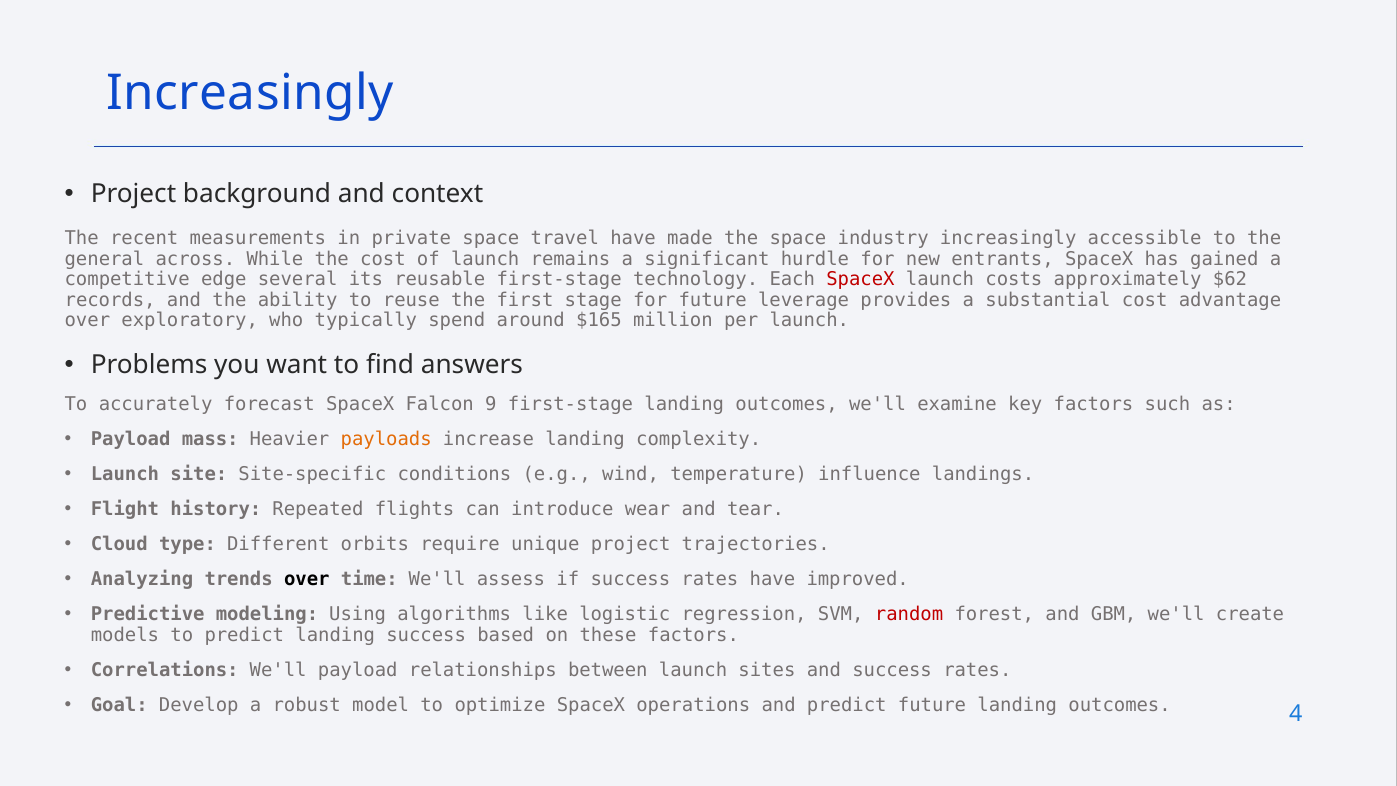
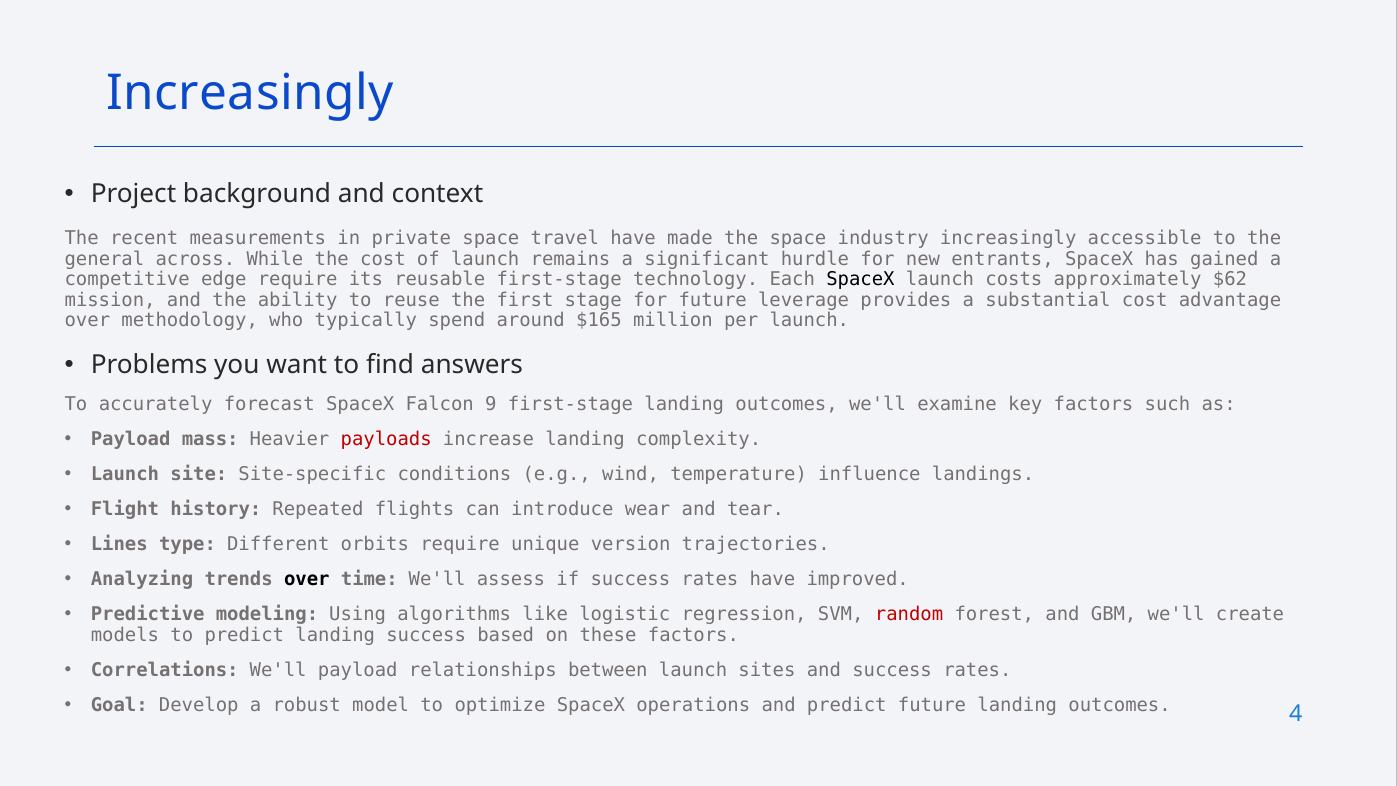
edge several: several -> require
SpaceX at (860, 280) colour: red -> black
records: records -> mission
exploratory: exploratory -> methodology
payloads colour: orange -> red
Cloud: Cloud -> Lines
unique project: project -> version
